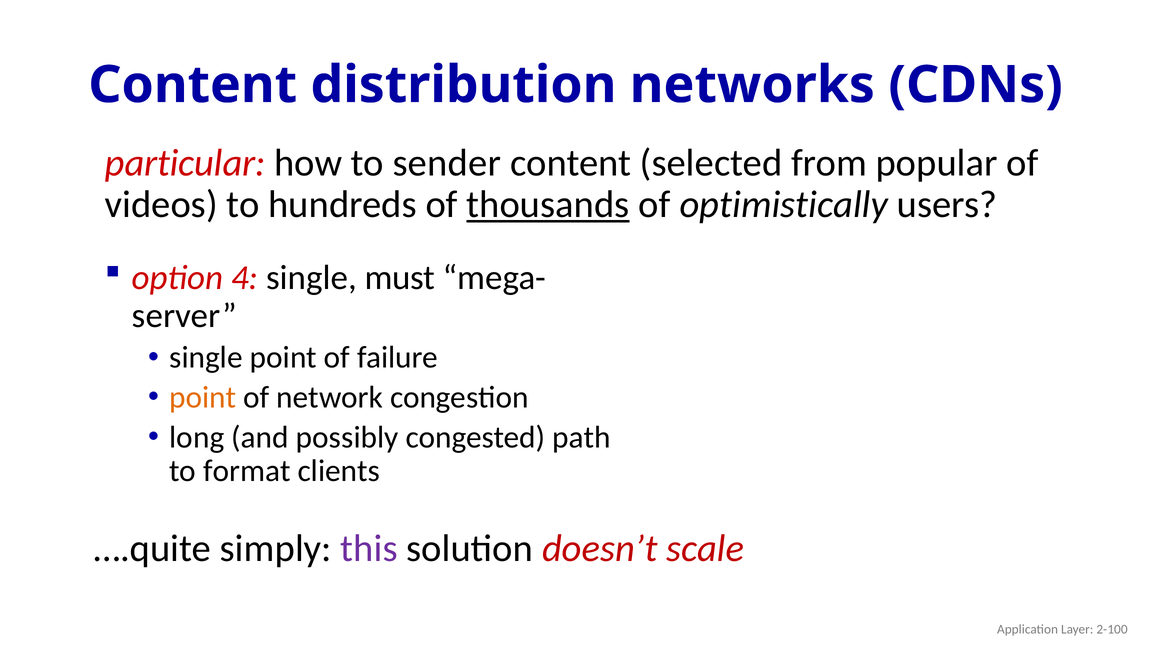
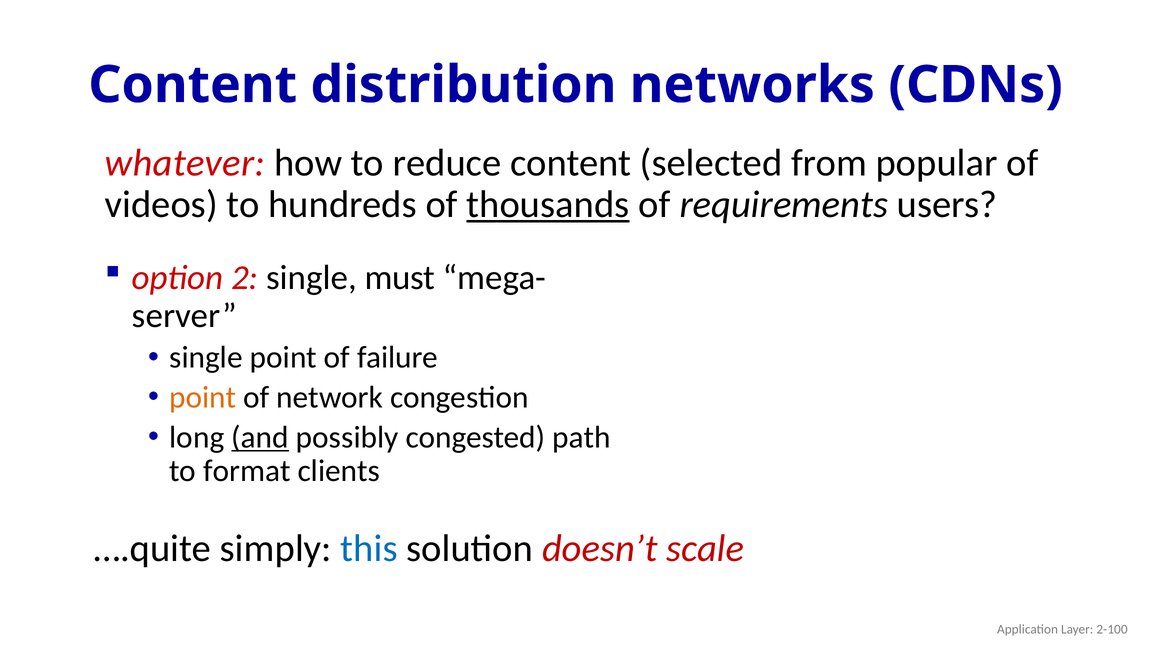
particular: particular -> whatever
sender: sender -> reduce
optimistically: optimistically -> requirements
4: 4 -> 2
and underline: none -> present
this colour: purple -> blue
